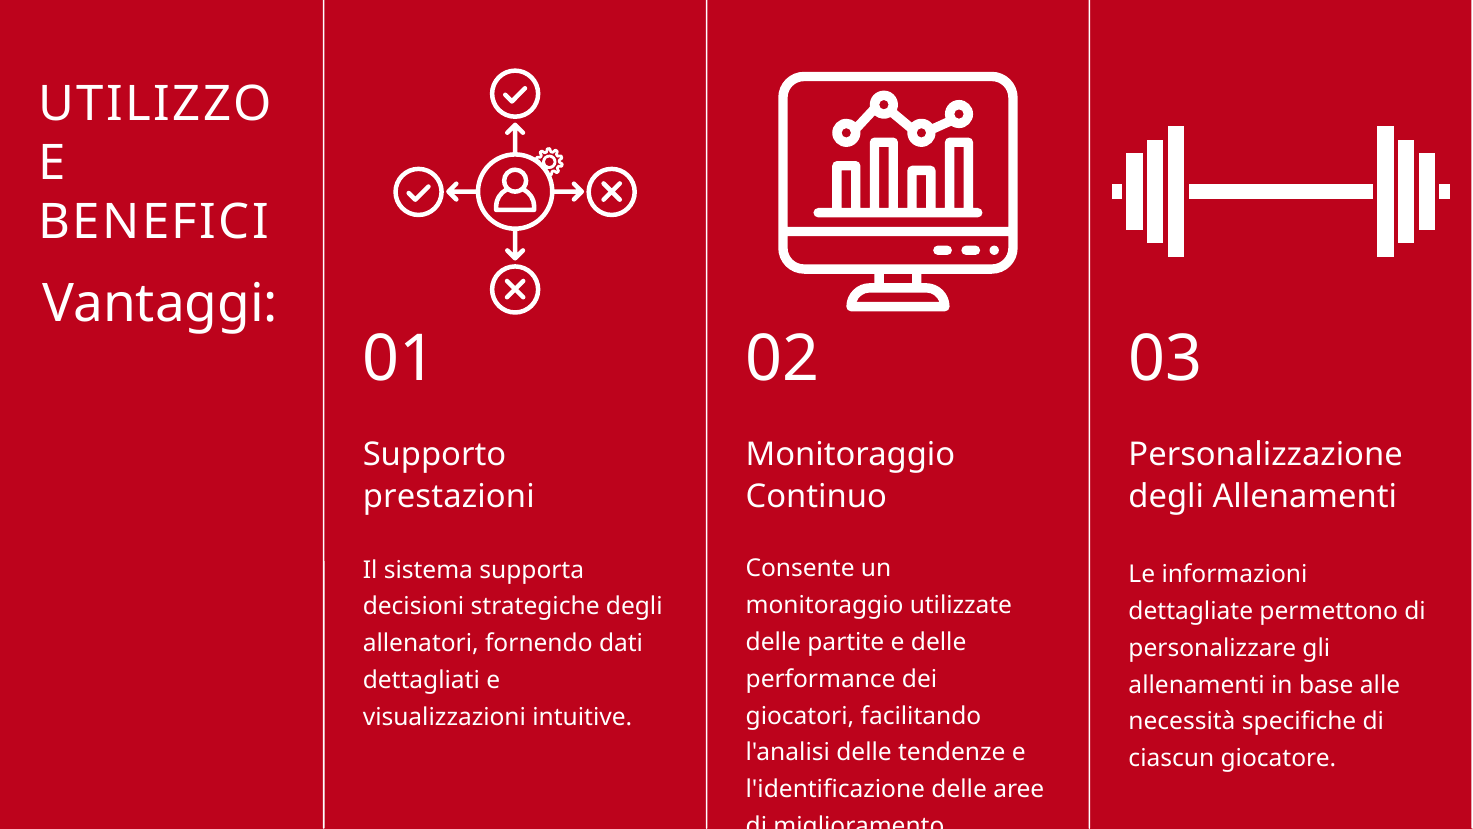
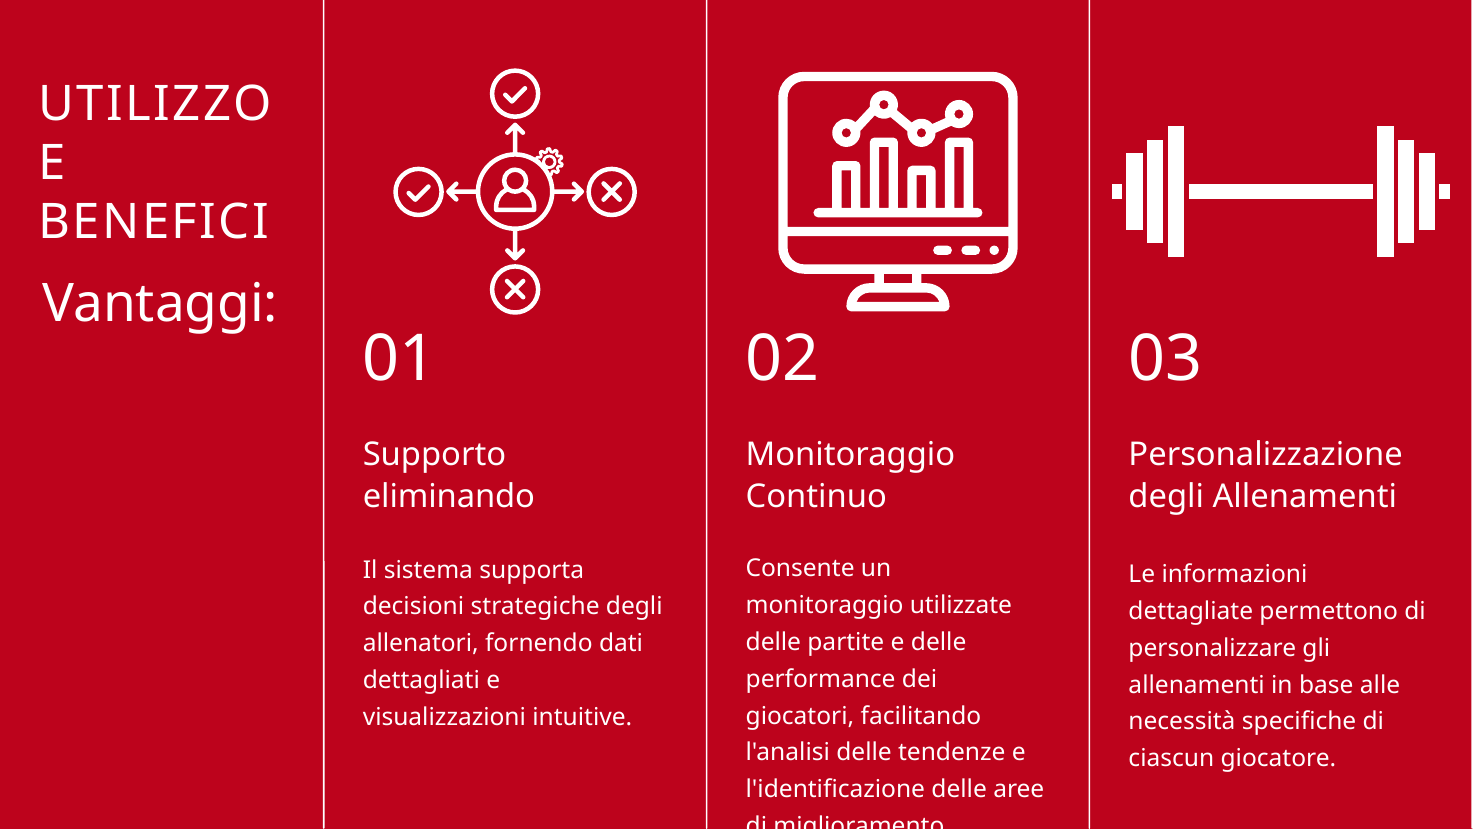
prestazioni: prestazioni -> eliminando
